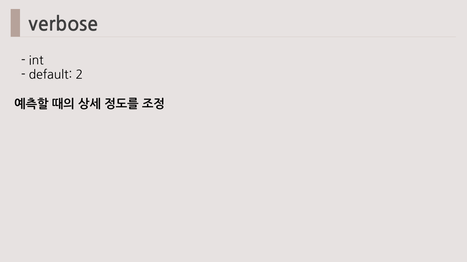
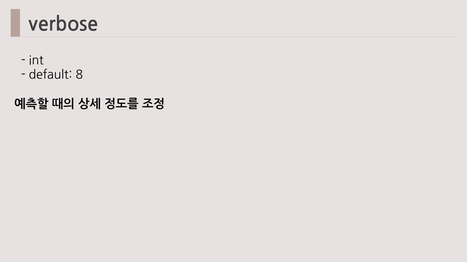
2: 2 -> 8
